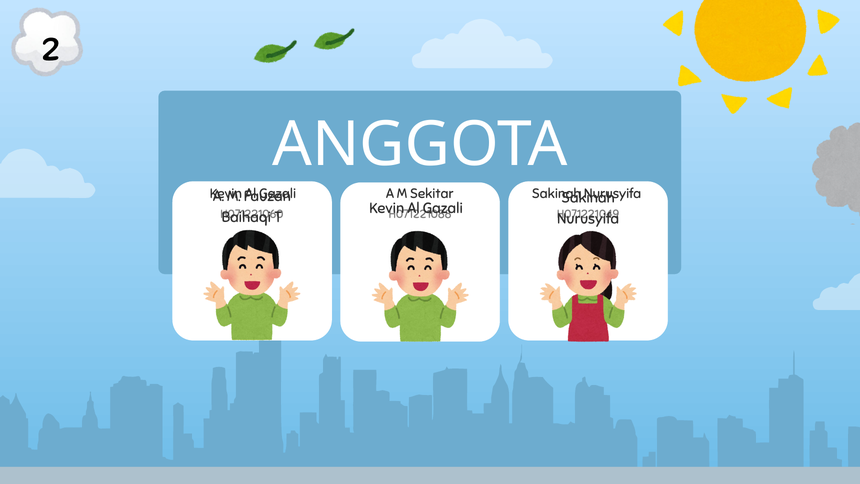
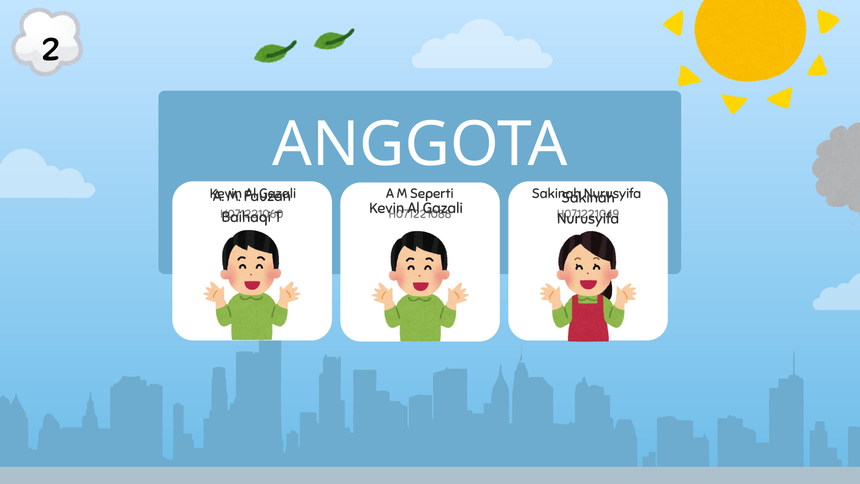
Sekitar: Sekitar -> Seperti
